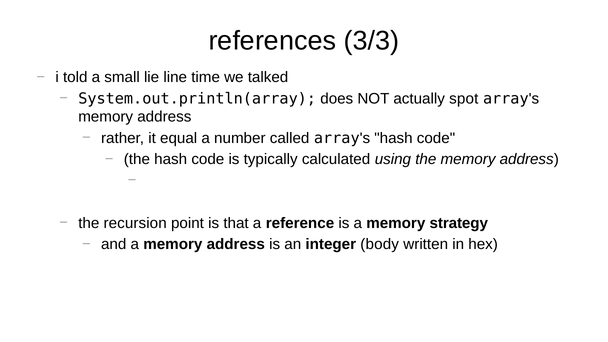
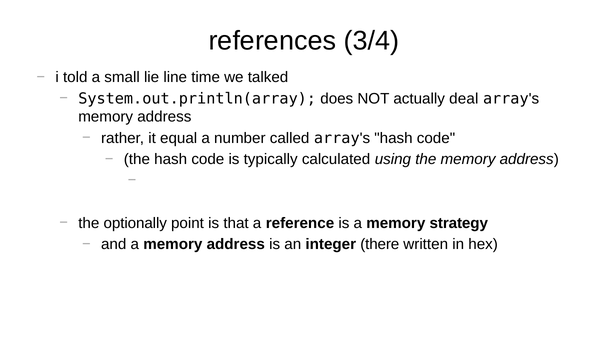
3/3: 3/3 -> 3/4
spot: spot -> deal
recursion: recursion -> optionally
body: body -> there
